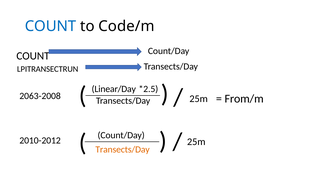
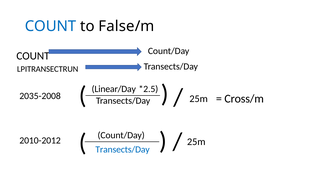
Code/m: Code/m -> False/m
2063-2008: 2063-2008 -> 2035-2008
From/m: From/m -> Cross/m
Transects/Day at (123, 150) colour: orange -> blue
